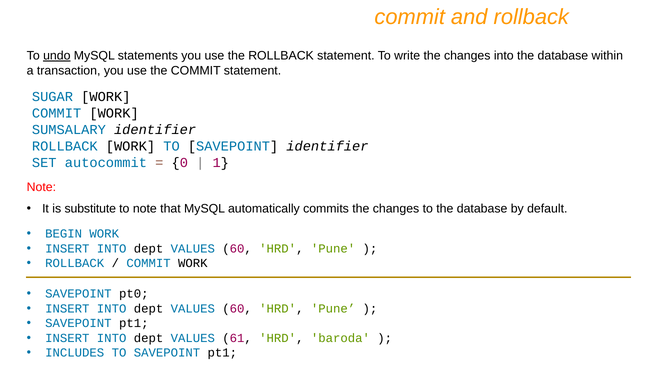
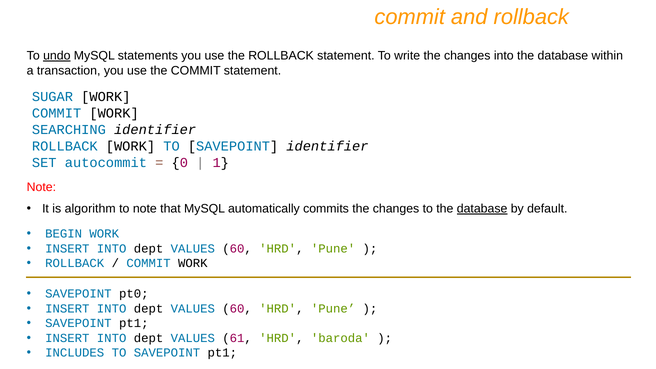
SUMSALARY: SUMSALARY -> SEARCHING
substitute: substitute -> algorithm
database at (482, 209) underline: none -> present
